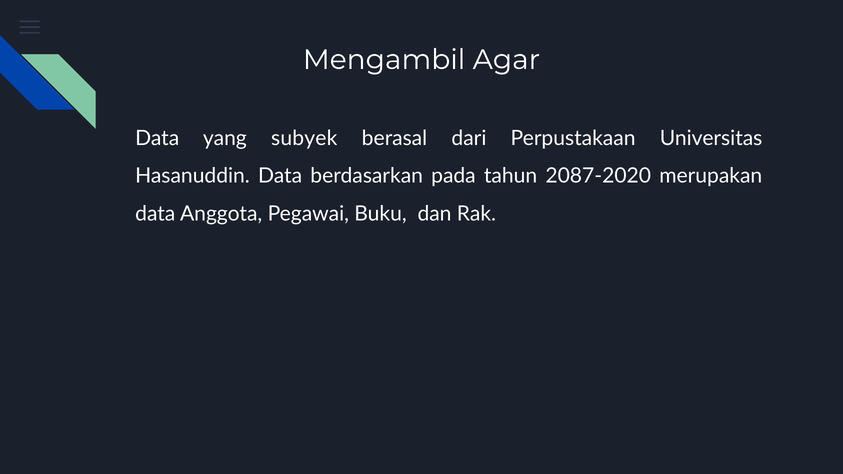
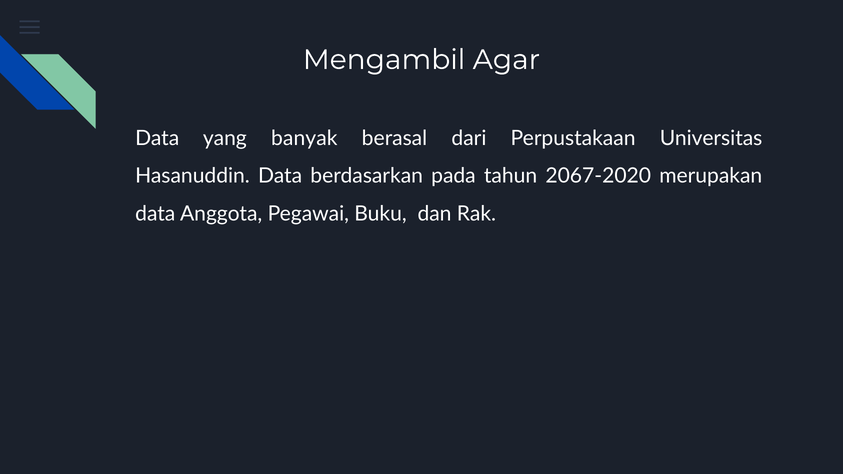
subyek: subyek -> banyak
2087-2020: 2087-2020 -> 2067-2020
